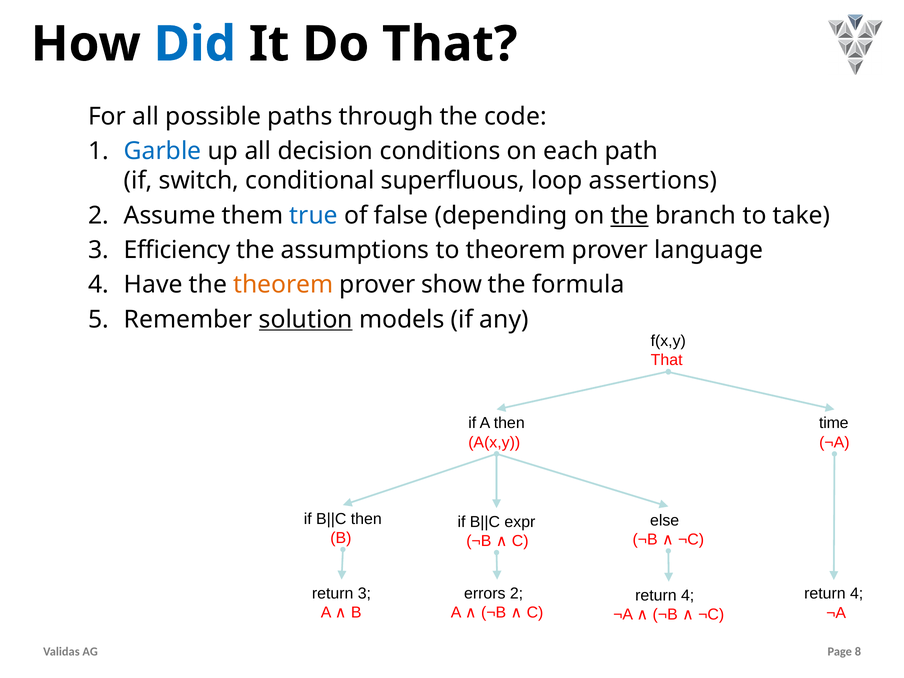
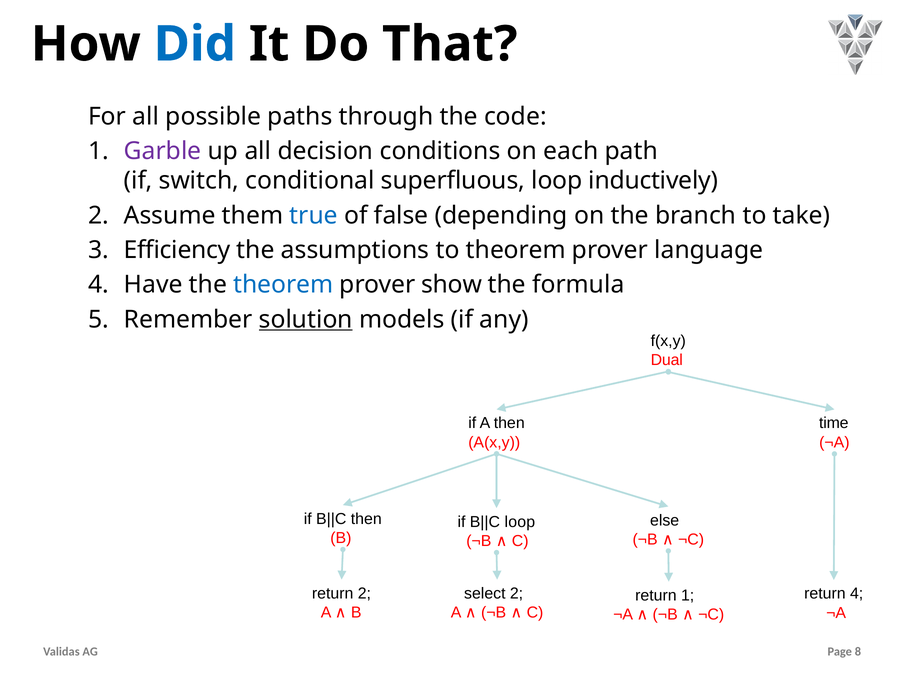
Garble colour: blue -> purple
assertions: assertions -> inductively
the at (630, 215) underline: present -> none
theorem at (283, 285) colour: orange -> blue
That at (667, 360): That -> Dual
expr at (520, 522): expr -> loop
return 3: 3 -> 2
errors: errors -> select
4 at (688, 595): 4 -> 1
